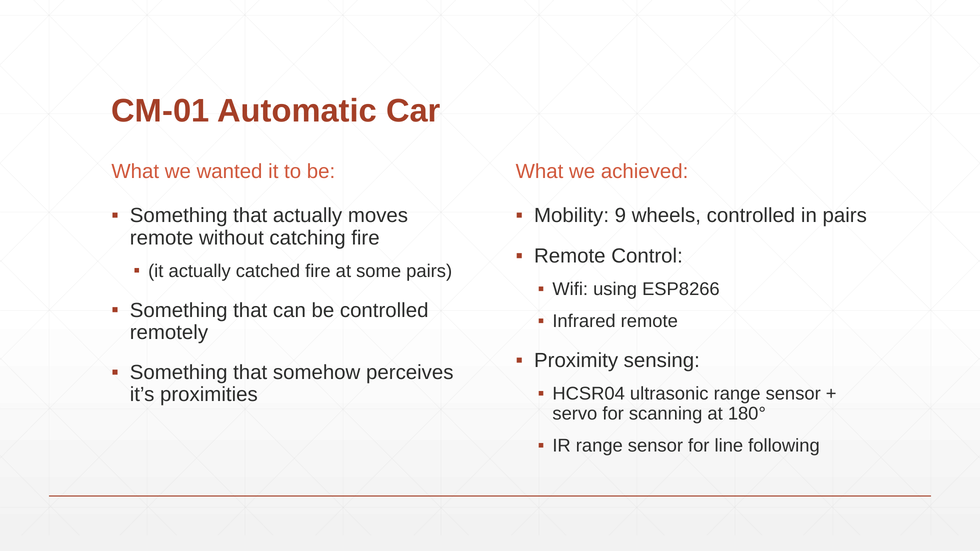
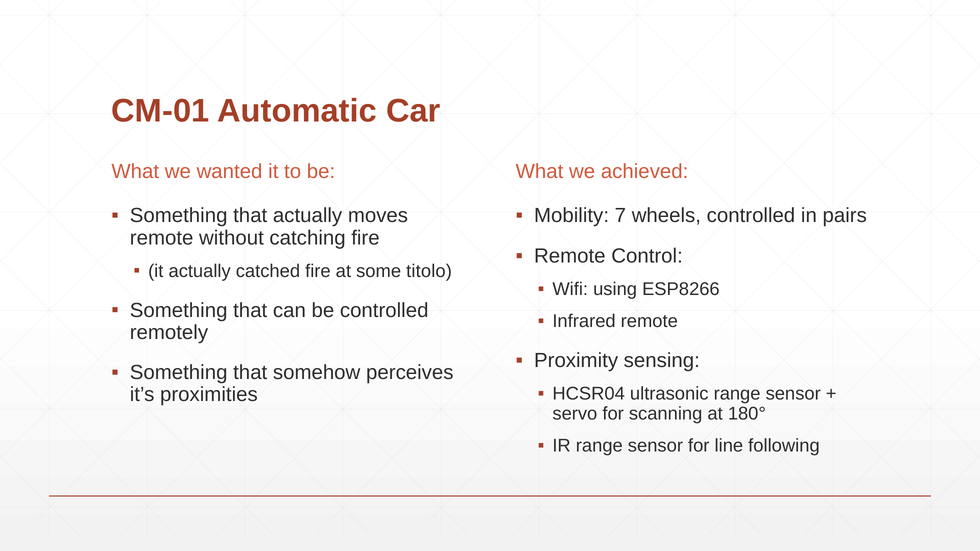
9: 9 -> 7
some pairs: pairs -> titolo
